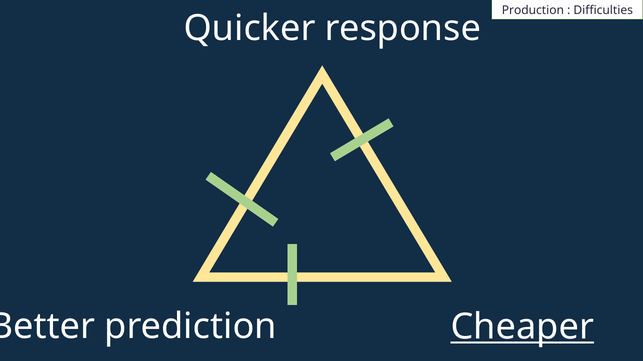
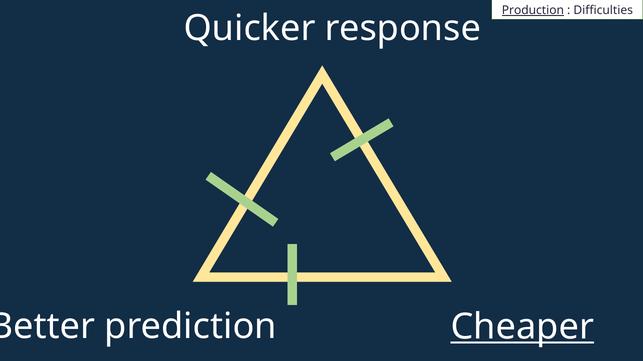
Production underline: none -> present
